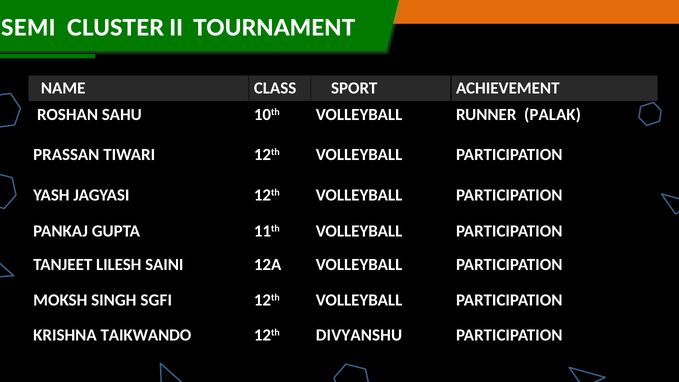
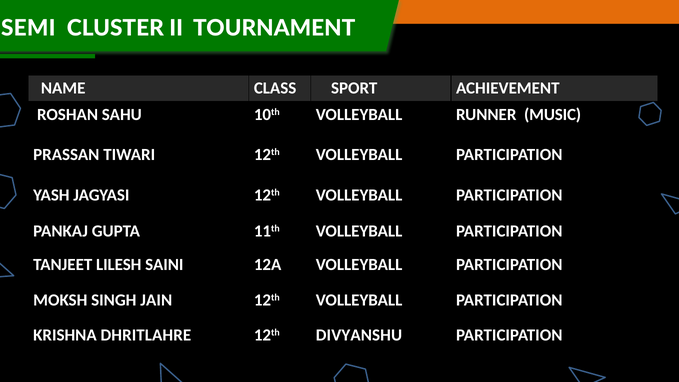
PALAK: PALAK -> MUSIC
SGFI: SGFI -> JAIN
TAIKWANDO: TAIKWANDO -> DHRITLAHRE
